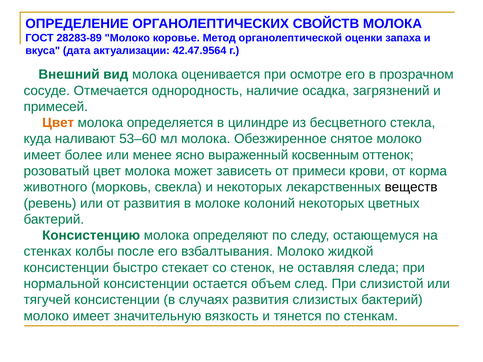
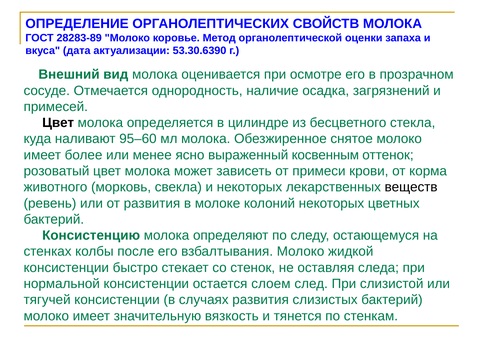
42.47.9564: 42.47.9564 -> 53.30.6390
Цвет at (58, 123) colour: orange -> black
53–60: 53–60 -> 95–60
объем: объем -> слоем
